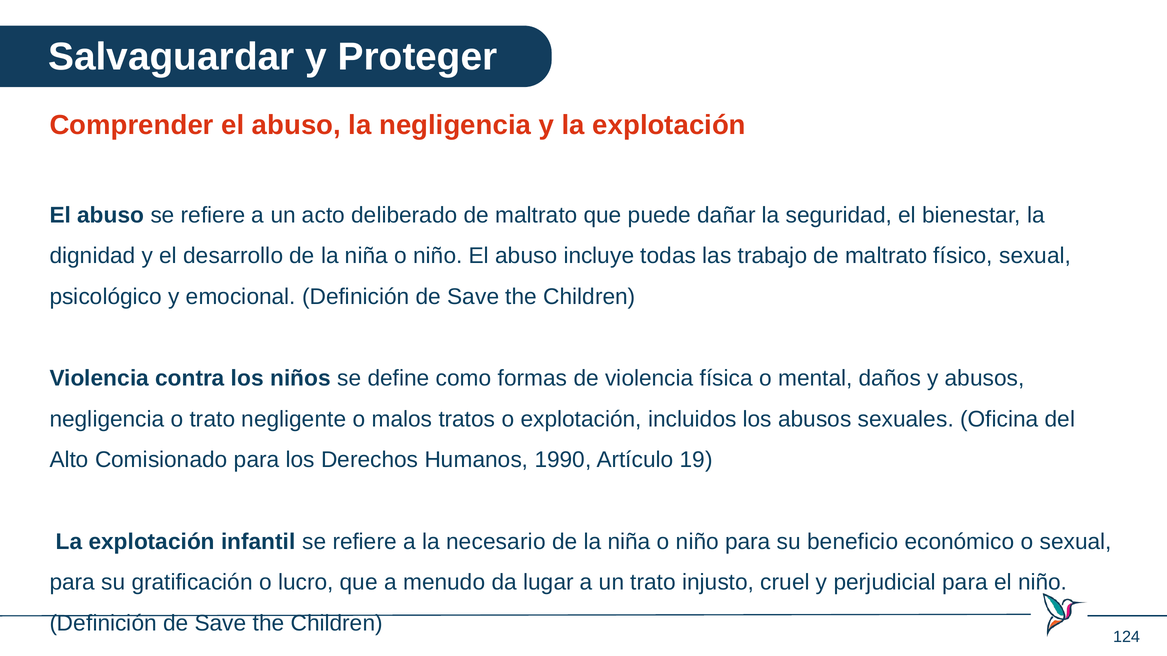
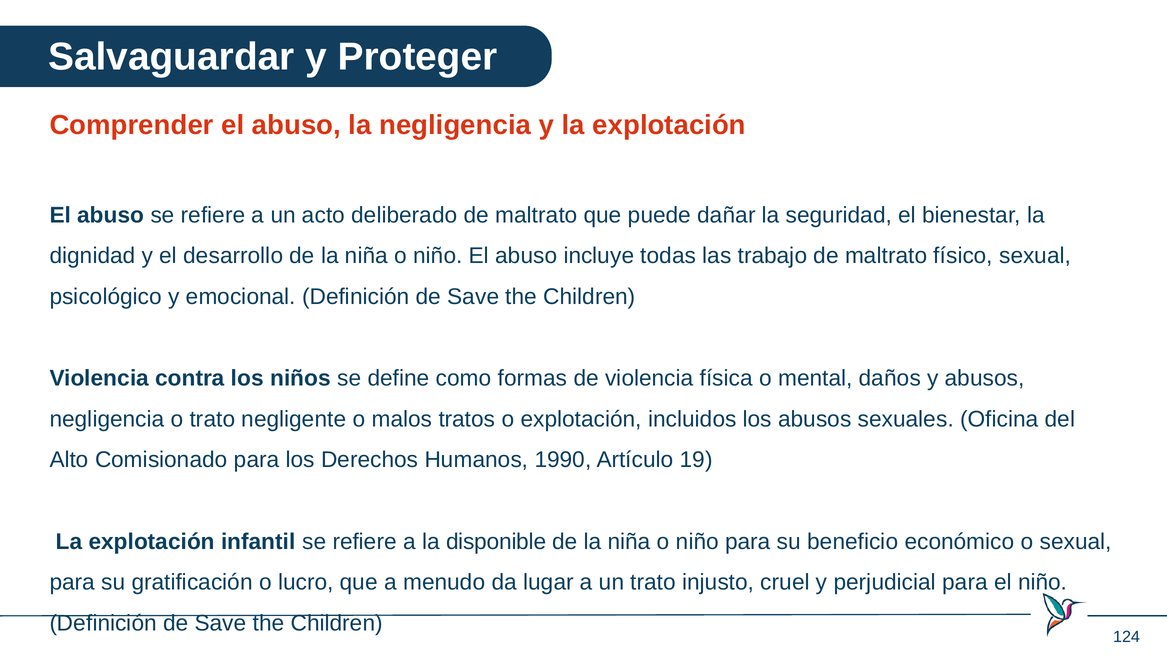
necesario: necesario -> disponible
